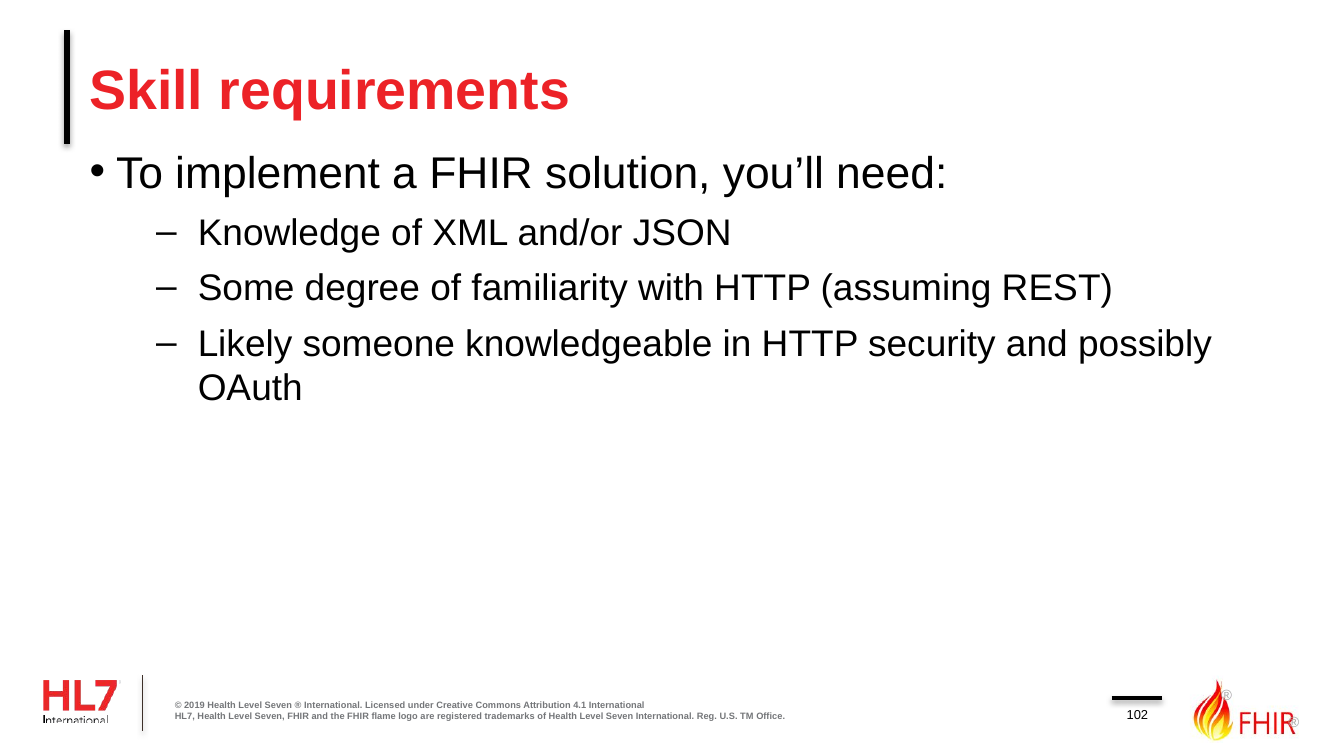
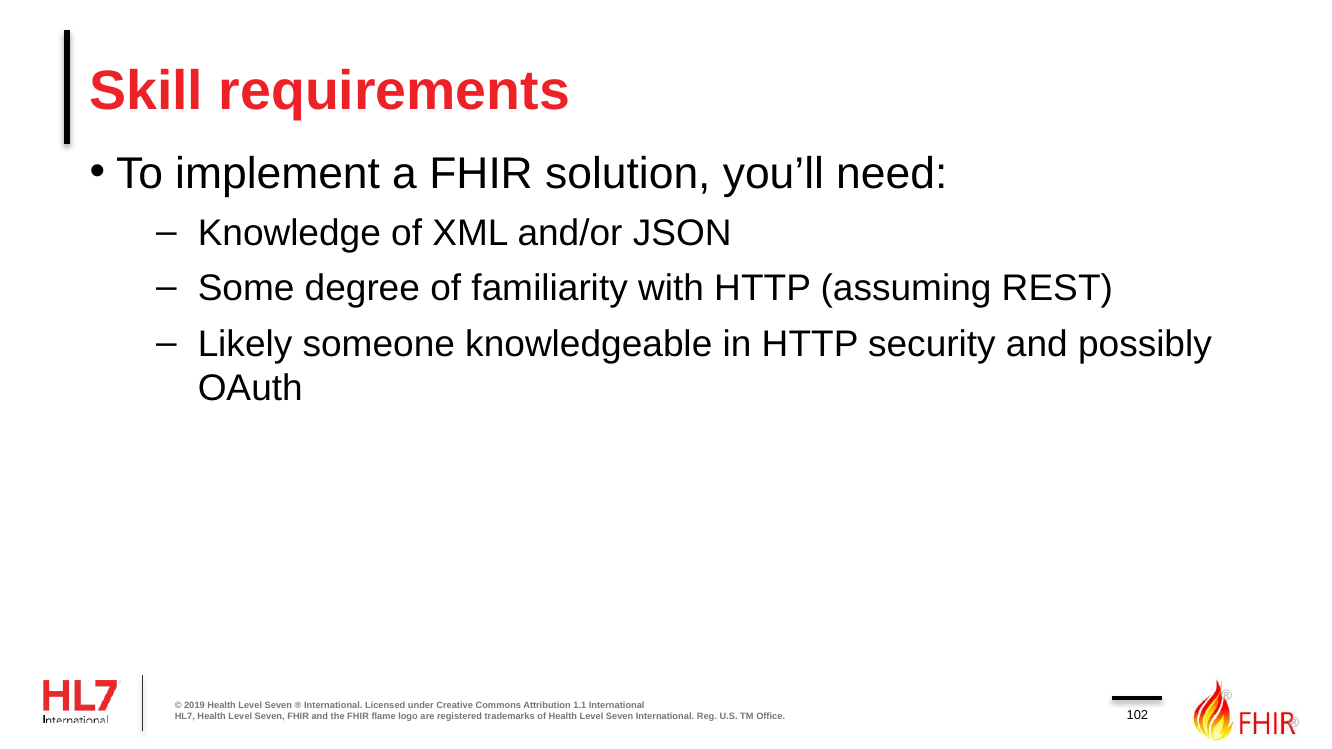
4.1: 4.1 -> 1.1
